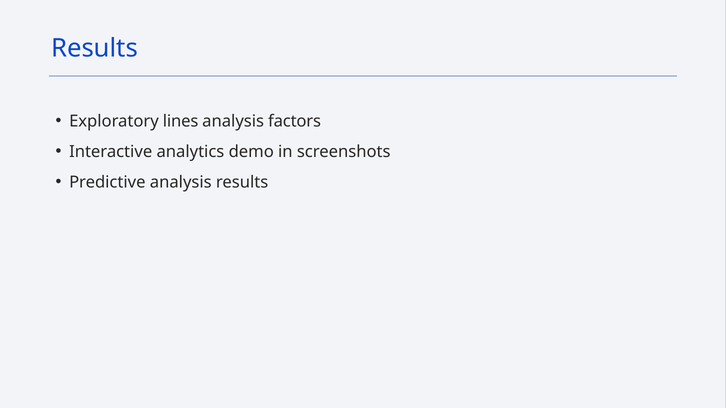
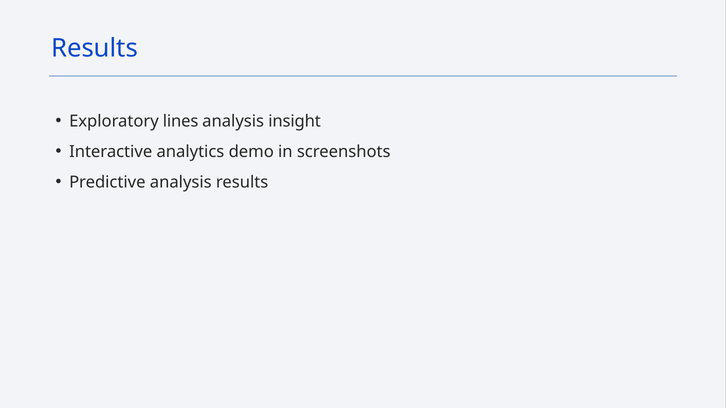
factors: factors -> insight
